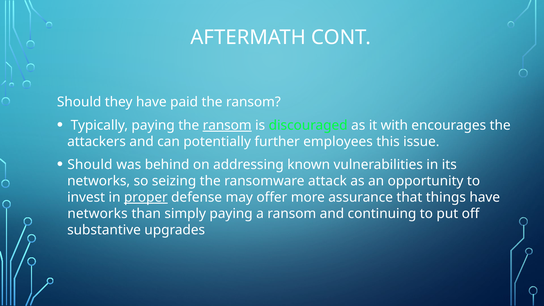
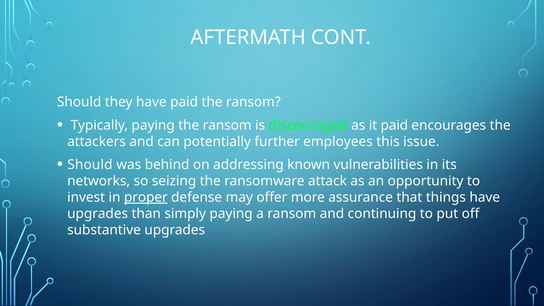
ransom at (227, 125) underline: present -> none
it with: with -> paid
networks at (98, 214): networks -> upgrades
